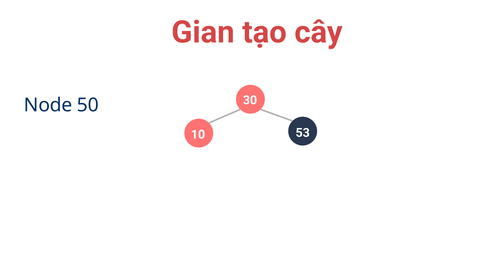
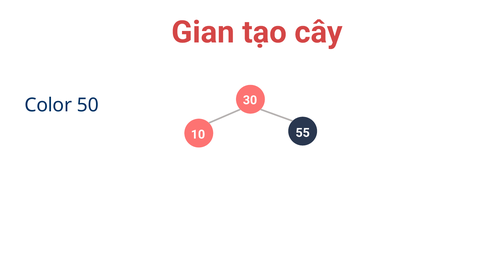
Node: Node -> Color
53: 53 -> 55
